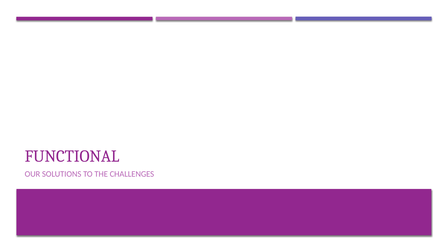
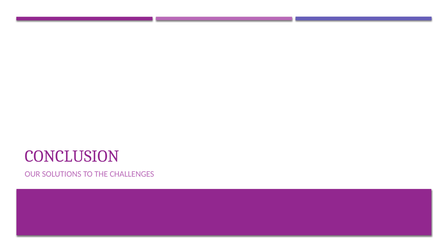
FUNCTIONAL: FUNCTIONAL -> CONCLUSION
